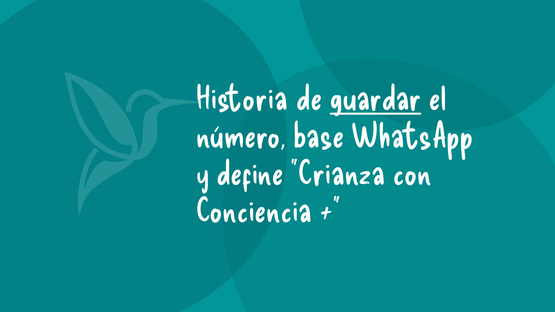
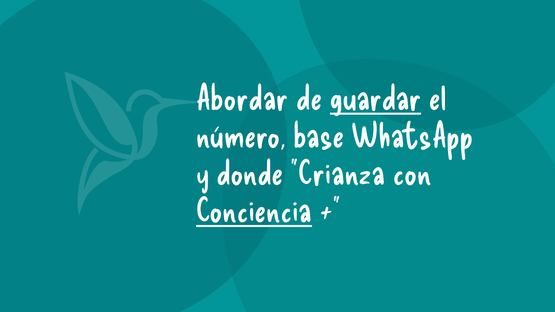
Historia: Historia -> Abordar
define: define -> donde
Conciencia underline: none -> present
